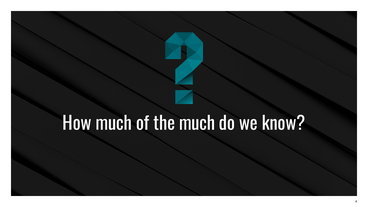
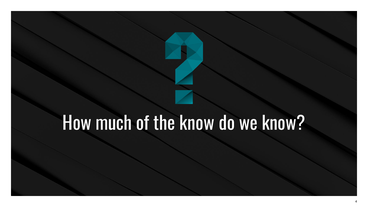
the much: much -> know
